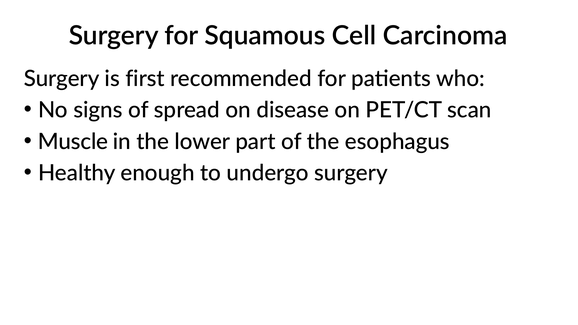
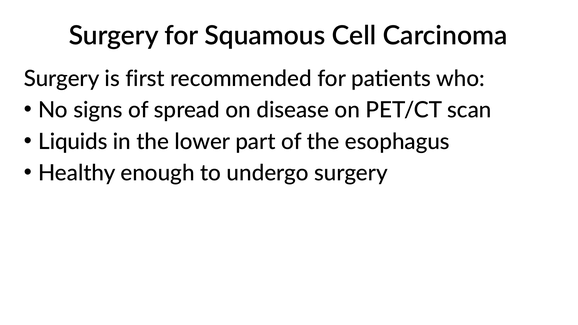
Muscle: Muscle -> Liquids
